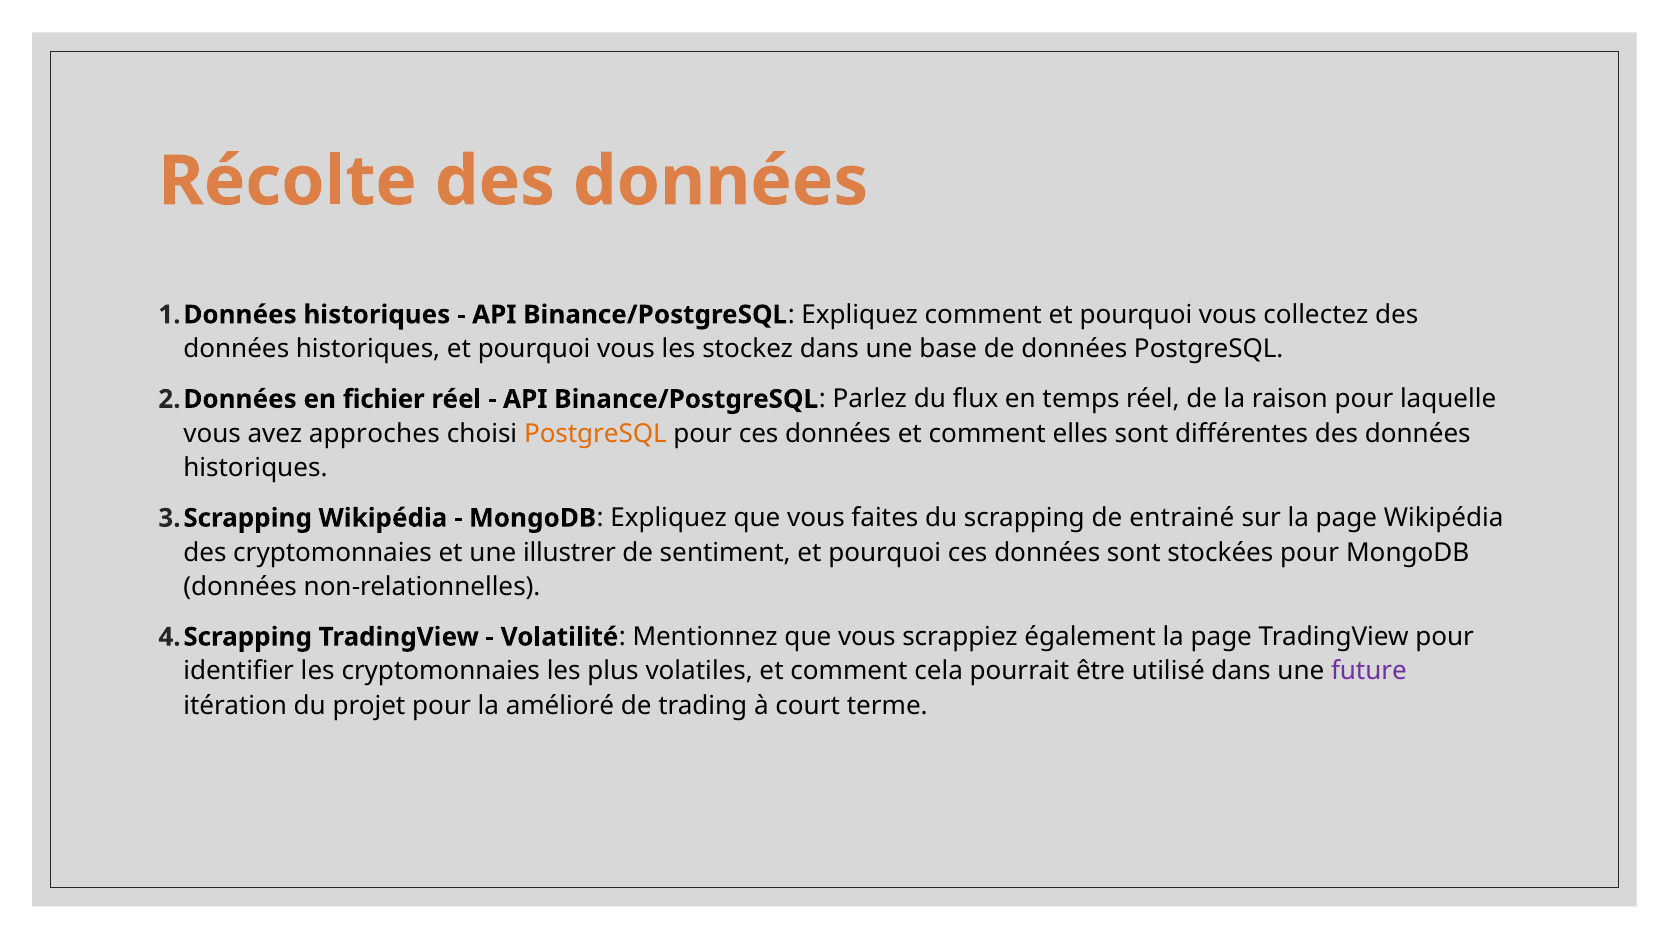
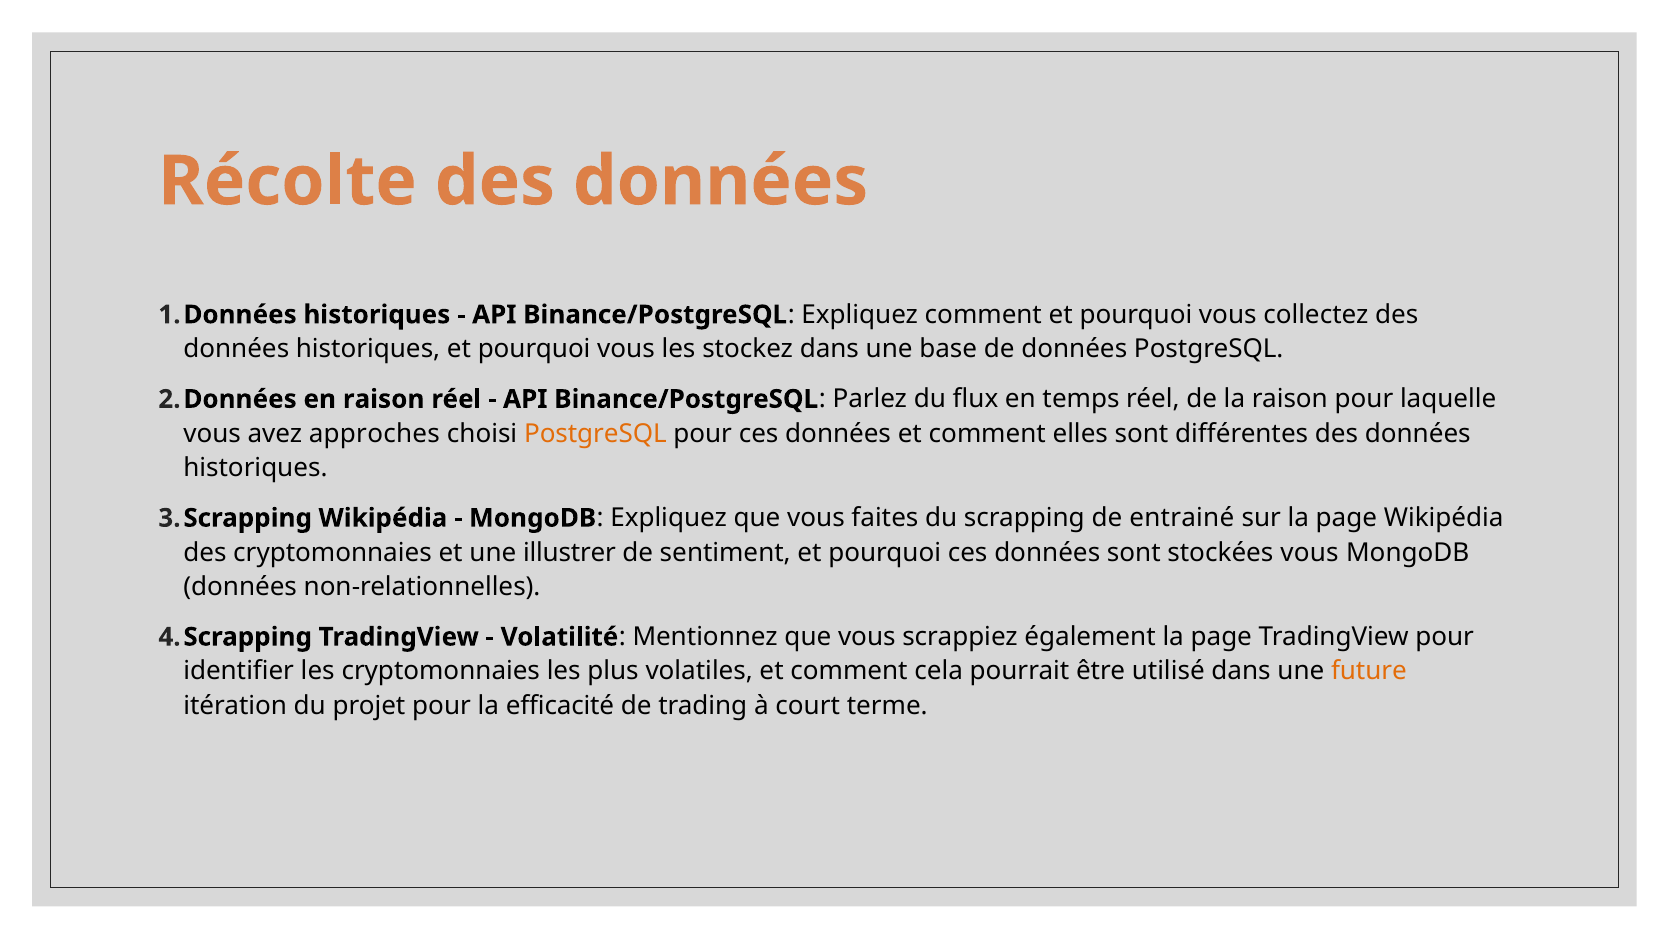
en fichier: fichier -> raison
stockées pour: pour -> vous
future colour: purple -> orange
amélioré: amélioré -> efficacité
